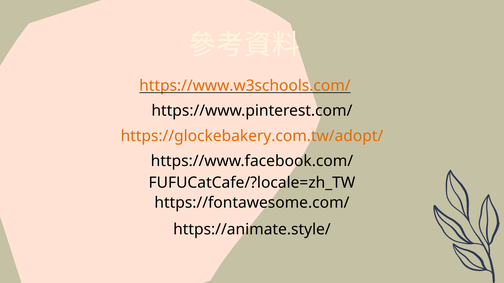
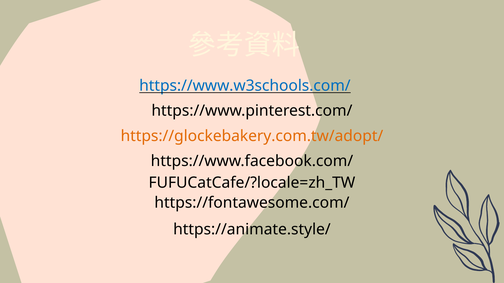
https://www.w3schools.com/ colour: orange -> blue
